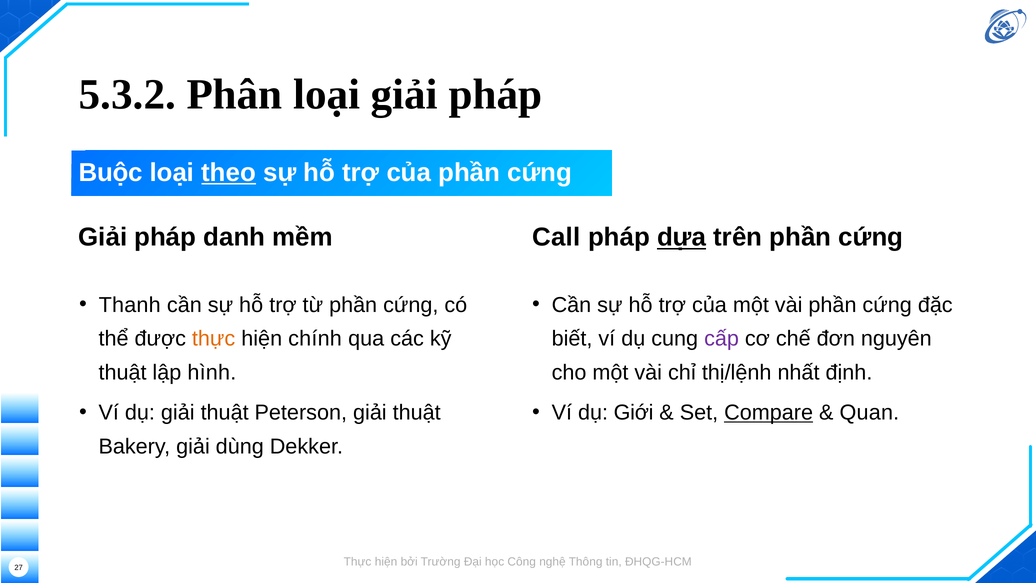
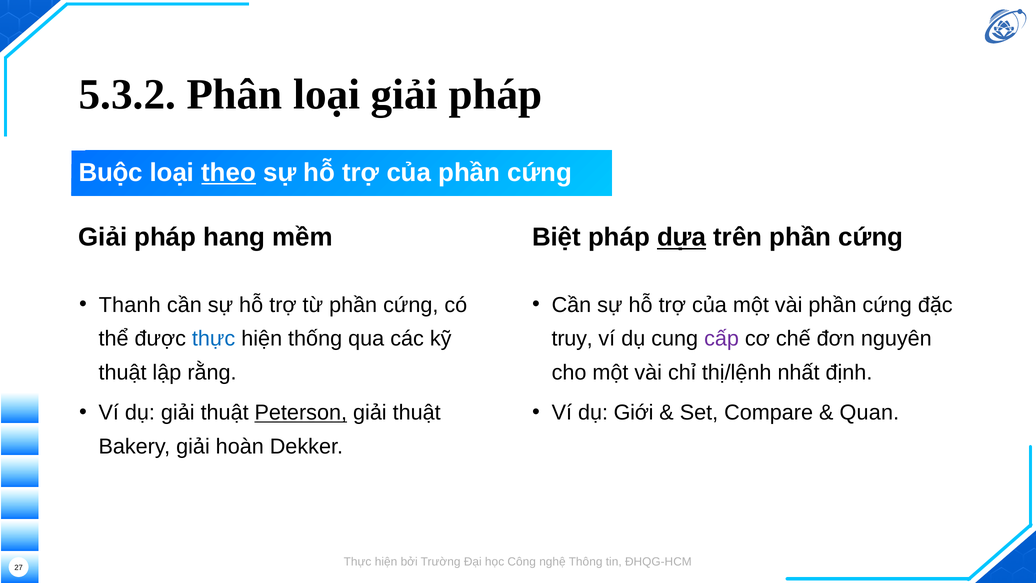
danh: danh -> hang
Call: Call -> Biệt
thực at (214, 339) colour: orange -> blue
chính: chính -> thống
biết: biết -> truy
hình: hình -> rằng
Peterson underline: none -> present
Compare underline: present -> none
dùng: dùng -> hoàn
